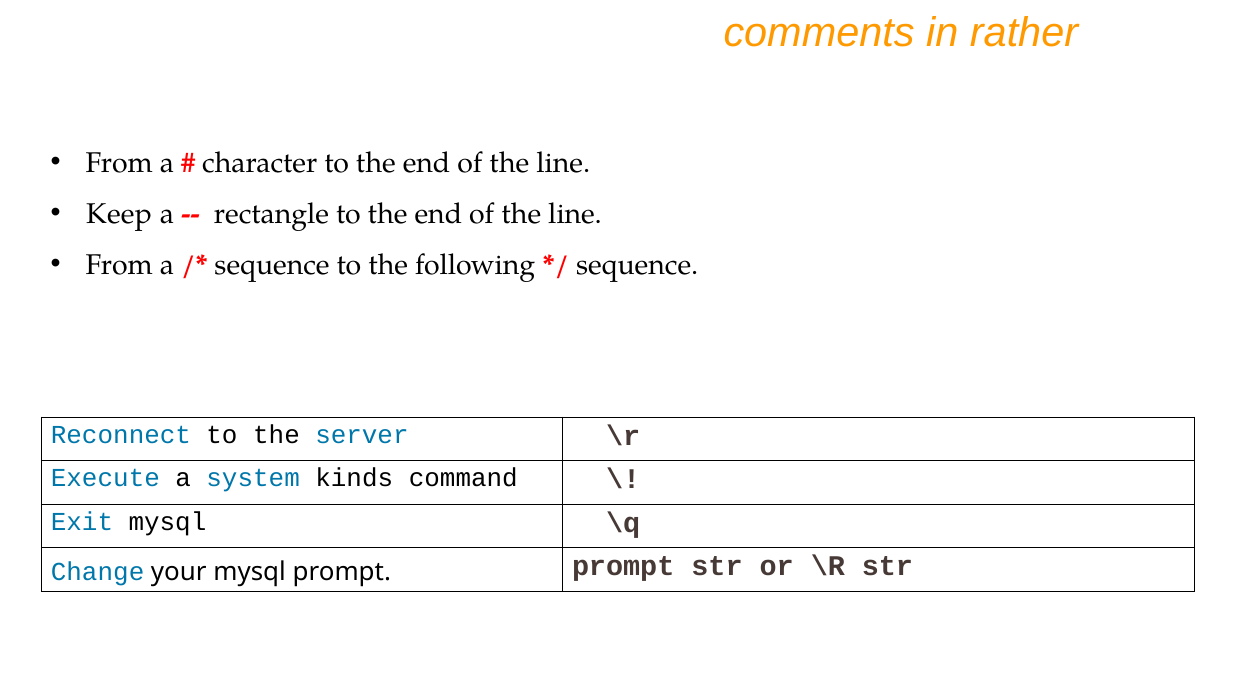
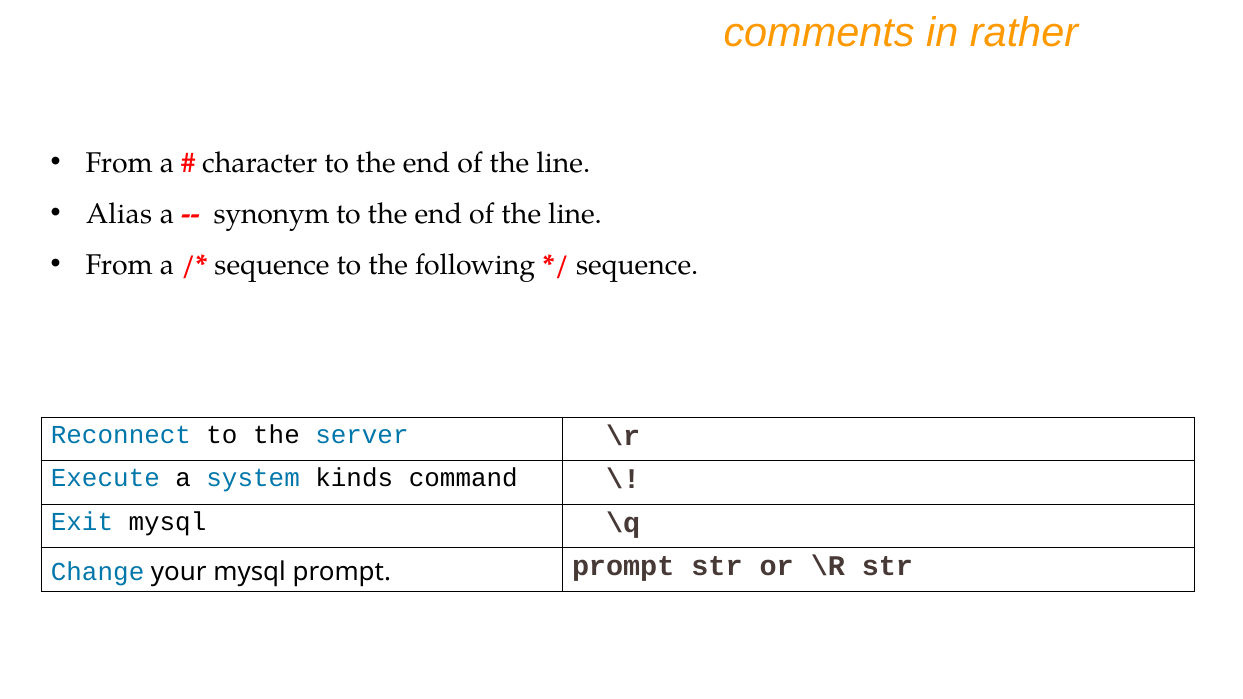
Keep: Keep -> Alias
rectangle: rectangle -> synonym
